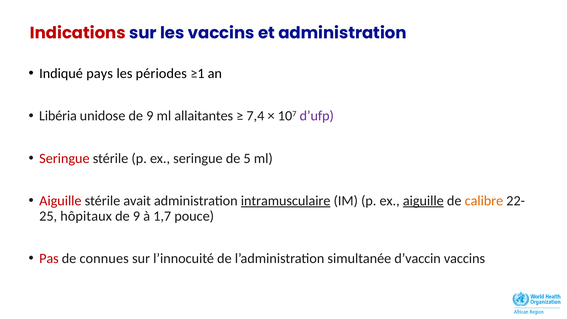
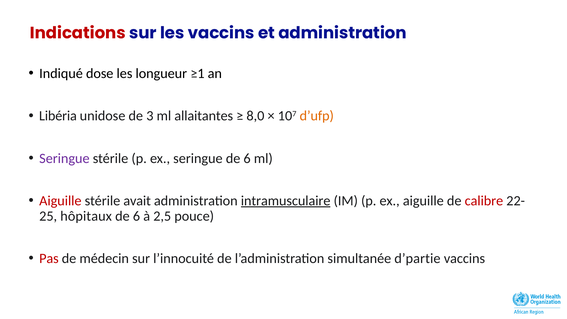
pays: pays -> dose
périodes: périodes -> longueur
unidose de 9: 9 -> 3
7,4: 7,4 -> 8,0
d’ufp colour: purple -> orange
Seringue at (64, 158) colour: red -> purple
seringue de 5: 5 -> 6
aiguille at (423, 201) underline: present -> none
calibre colour: orange -> red
9 at (136, 216): 9 -> 6
1,7: 1,7 -> 2,5
connues: connues -> médecin
d’vaccin: d’vaccin -> d’partie
